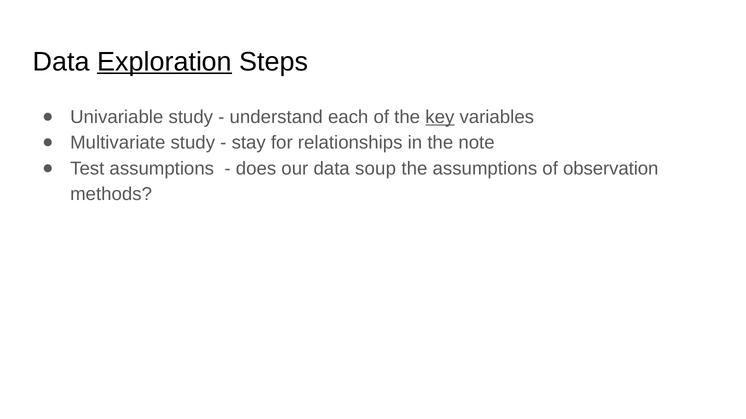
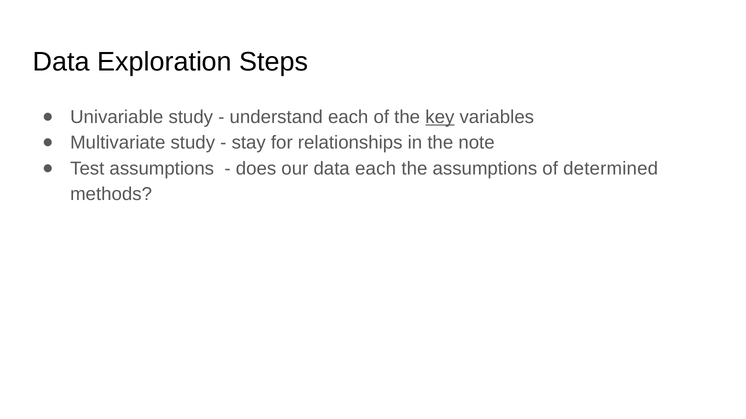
Exploration underline: present -> none
data soup: soup -> each
observation: observation -> determined
